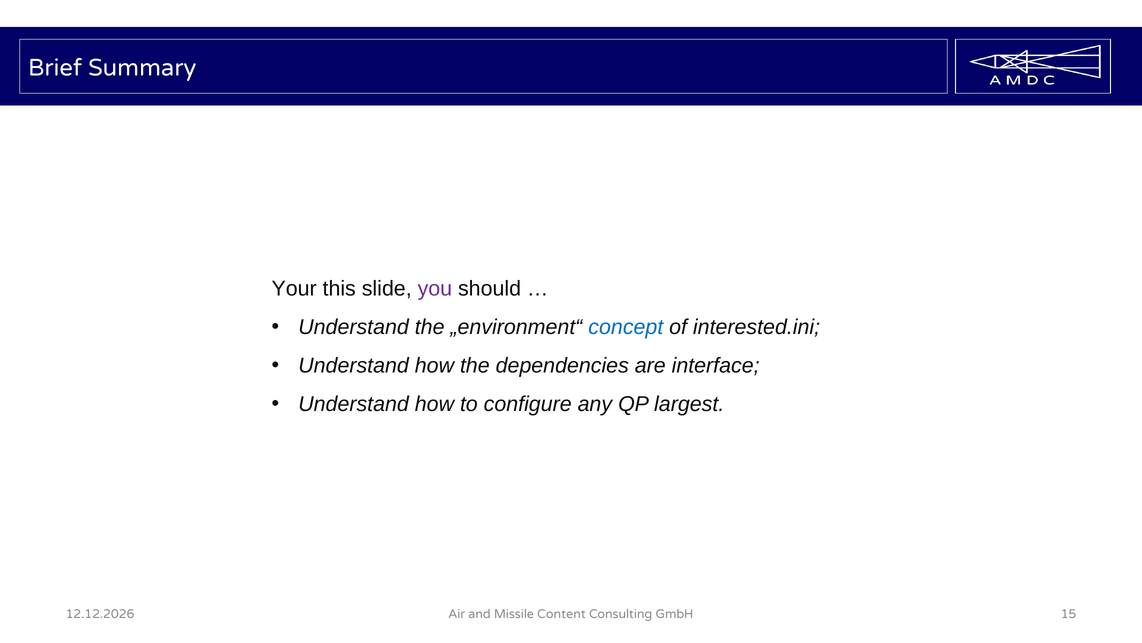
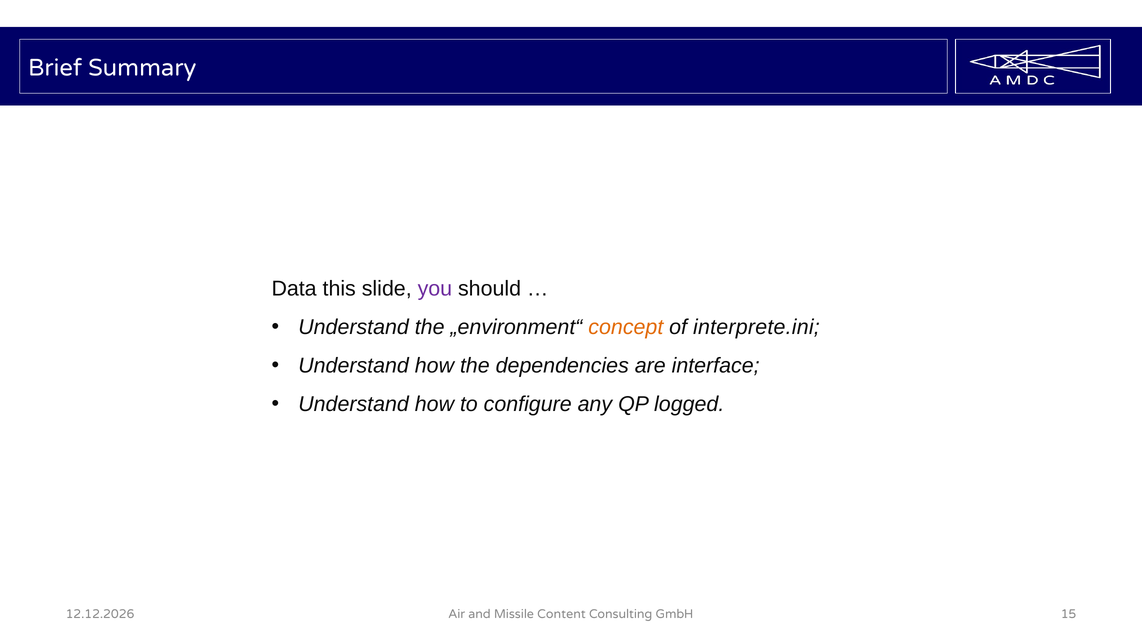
Your: Your -> Data
concept colour: blue -> orange
interested.ini: interested.ini -> interprete.ini
largest: largest -> logged
